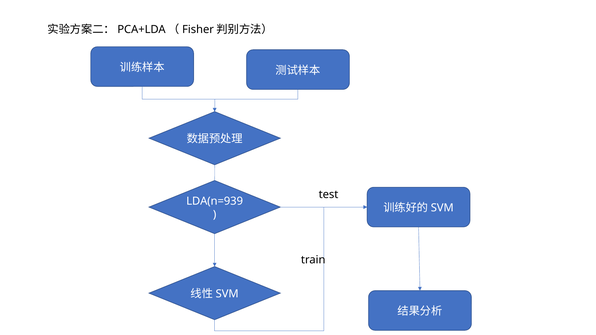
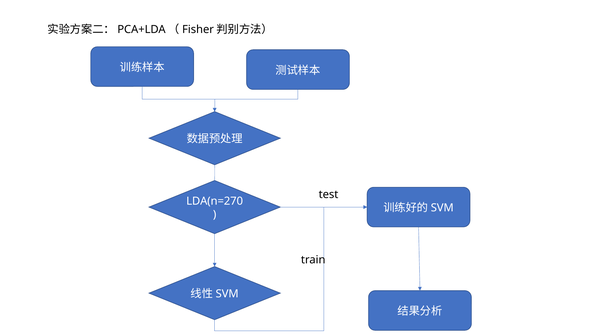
LDA(n=939: LDA(n=939 -> LDA(n=270
